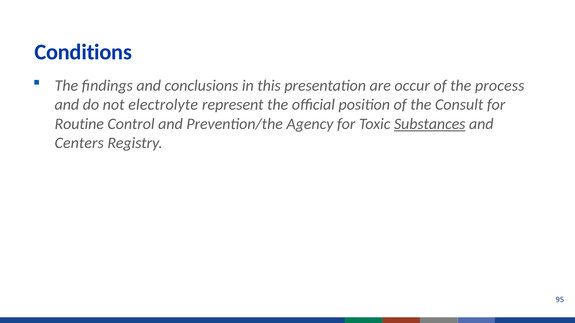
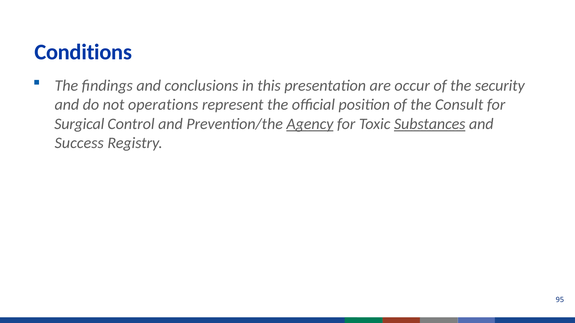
process: process -> security
electrolyte: electrolyte -> operations
Routine: Routine -> Surgical
Agency underline: none -> present
Centers: Centers -> Success
